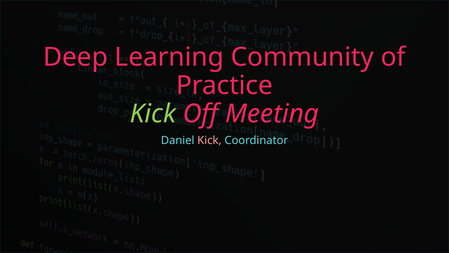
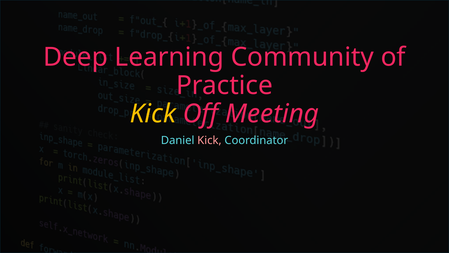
Kick at (153, 114) colour: light green -> yellow
